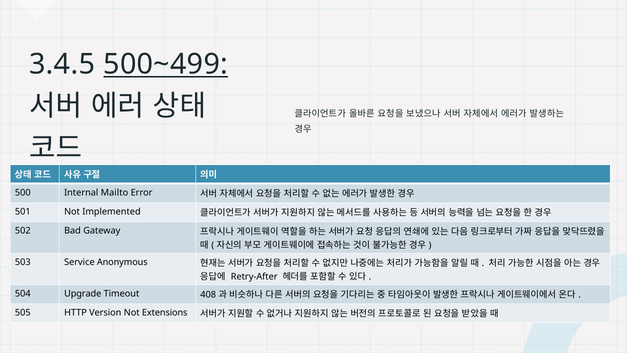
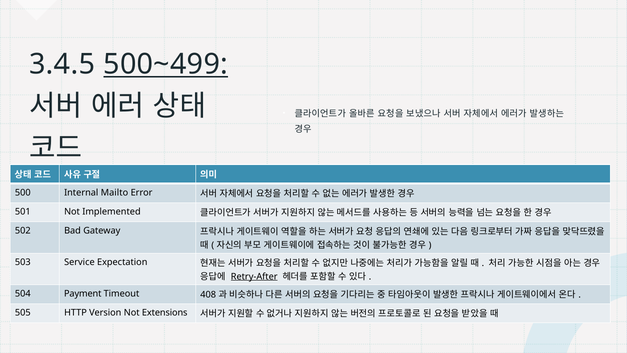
Anonymous: Anonymous -> Expectation
Retry-After underline: none -> present
Upgrade: Upgrade -> Payment
